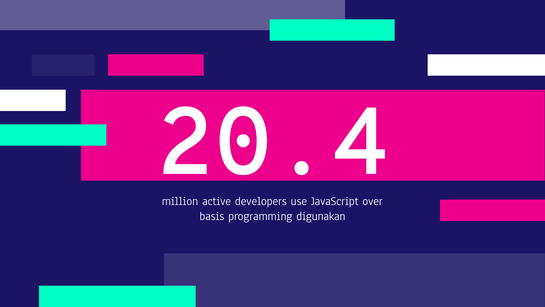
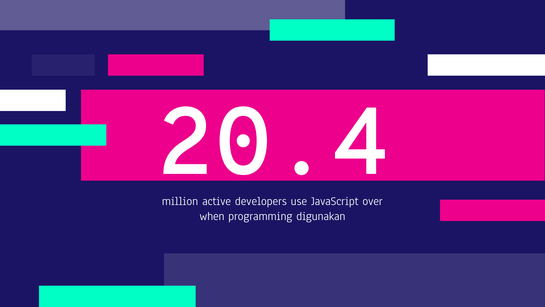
basis: basis -> when
